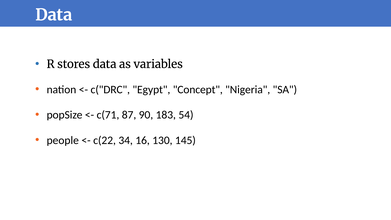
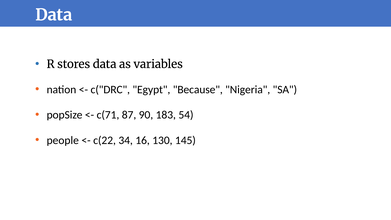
Concept: Concept -> Because
